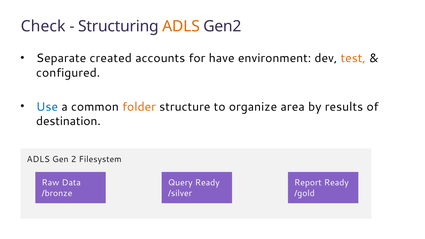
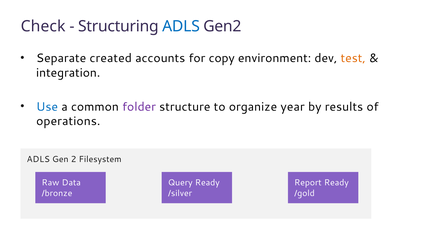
ADLS at (181, 26) colour: orange -> blue
have: have -> copy
configured: configured -> integration
folder colour: orange -> purple
area: area -> year
destination: destination -> operations
